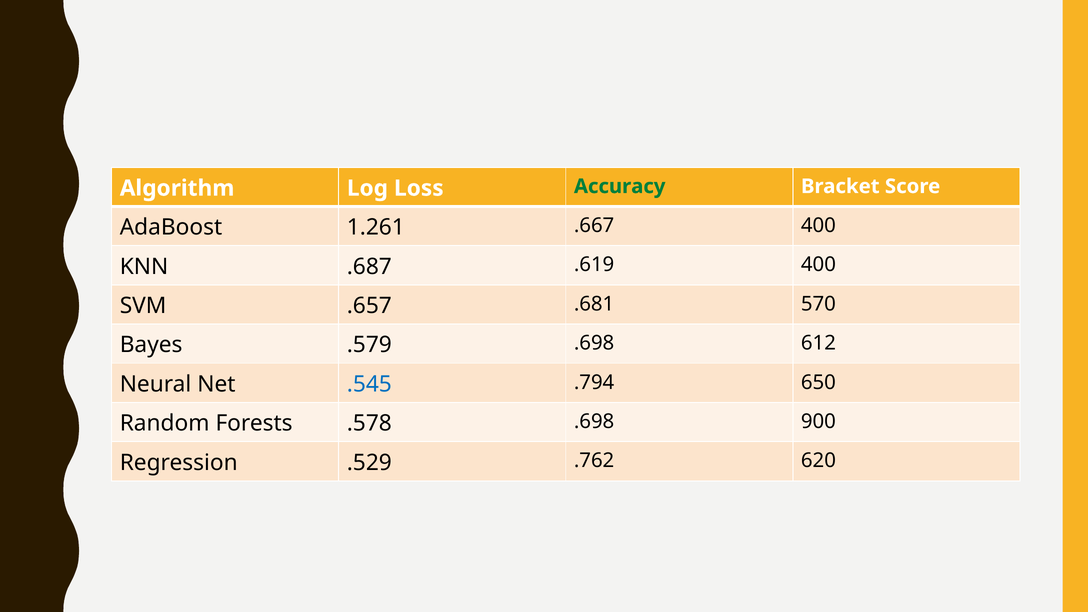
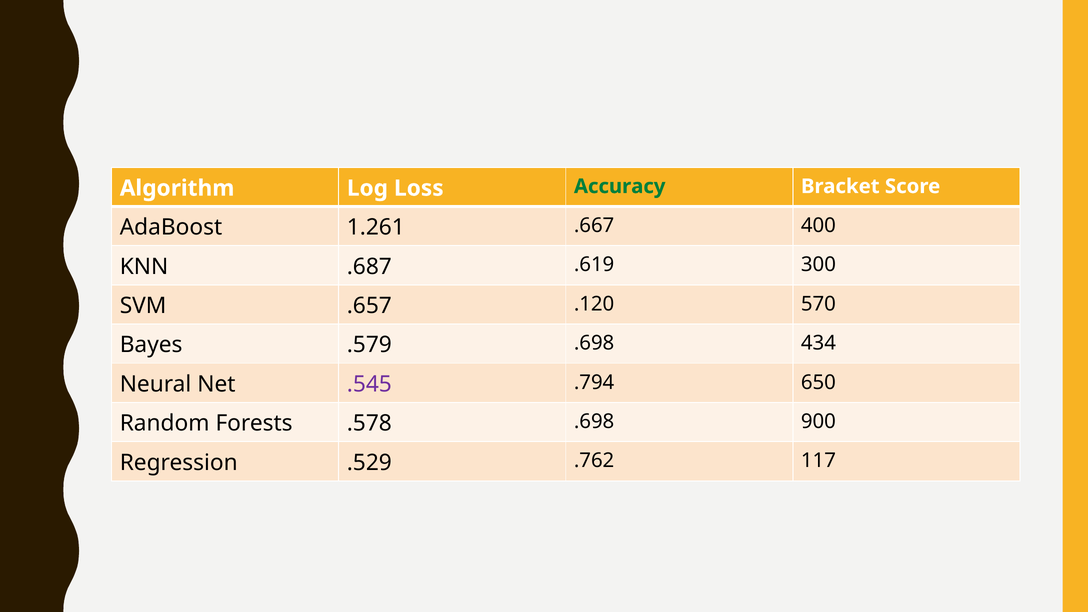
.619 400: 400 -> 300
.681: .681 -> .120
612: 612 -> 434
.545 colour: blue -> purple
620: 620 -> 117
